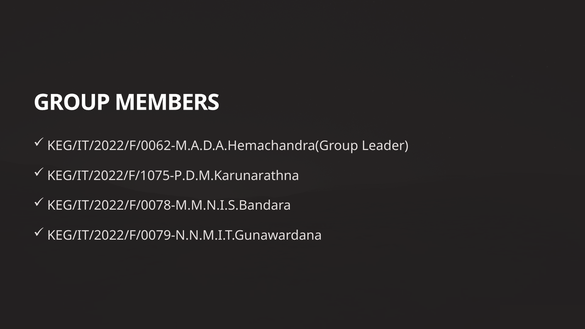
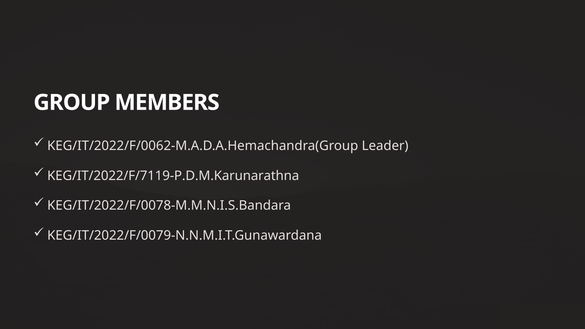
KEG/IT/2022/F/1075-P.D.M.Karunarathna: KEG/IT/2022/F/1075-P.D.M.Karunarathna -> KEG/IT/2022/F/7119-P.D.M.Karunarathna
